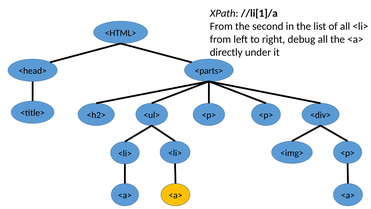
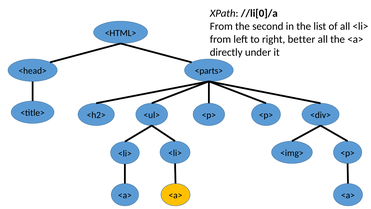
//li[1]/a: //li[1]/a -> //li[0]/a
debug: debug -> better
